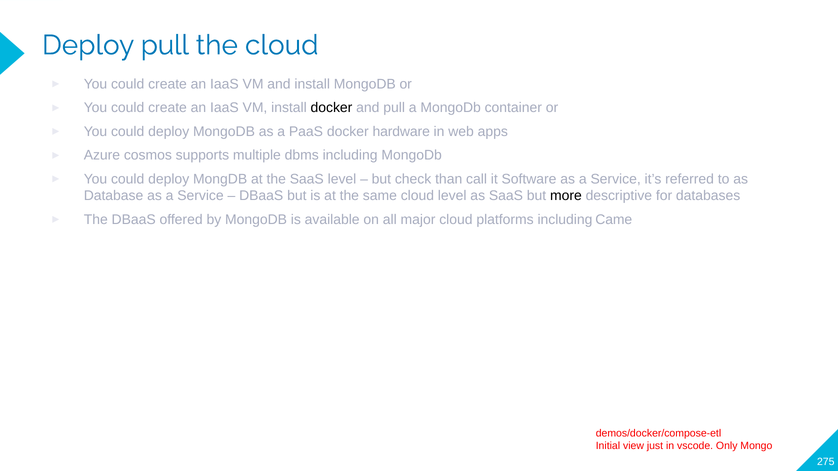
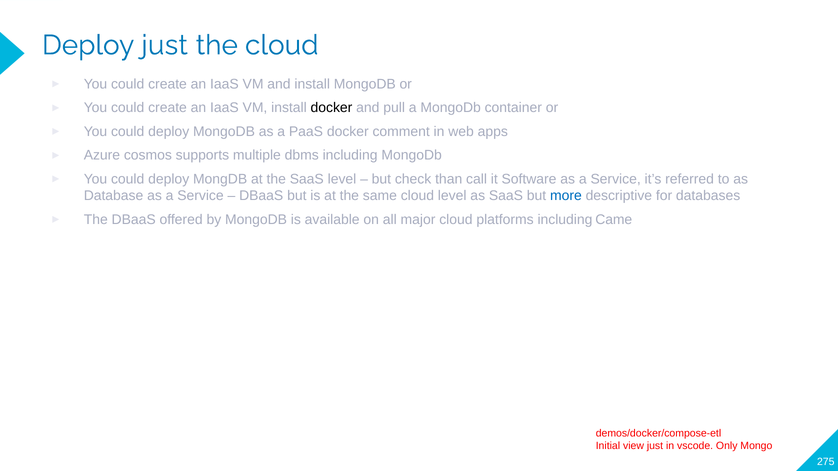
Deploy pull: pull -> just
hardware: hardware -> comment
more colour: black -> blue
